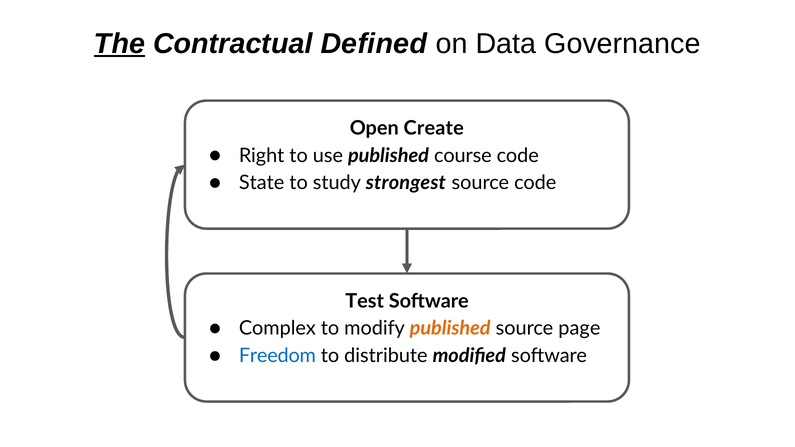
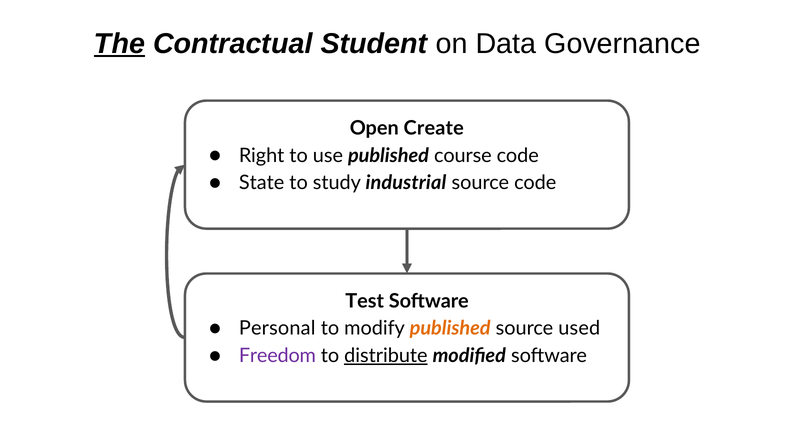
Defined: Defined -> Student
strongest: strongest -> industrial
Complex: Complex -> Personal
page: page -> used
Freedom colour: blue -> purple
distribute underline: none -> present
